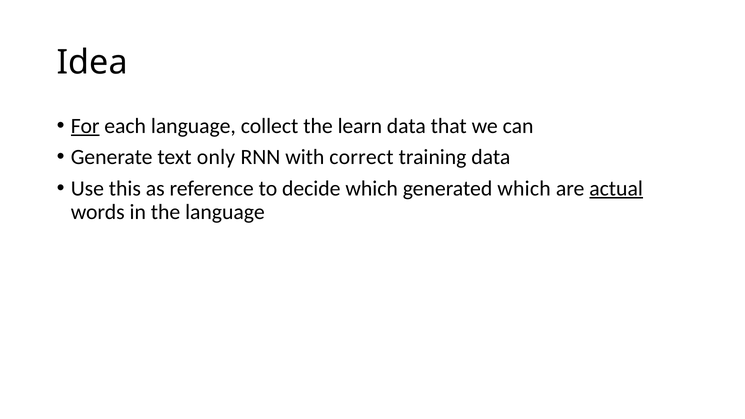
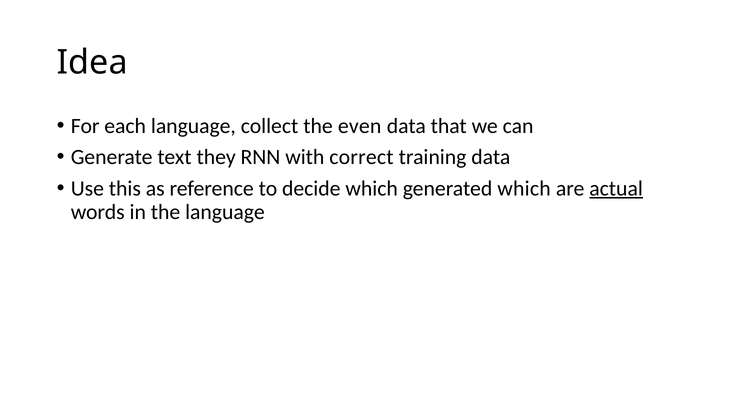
For underline: present -> none
learn: learn -> even
only: only -> they
